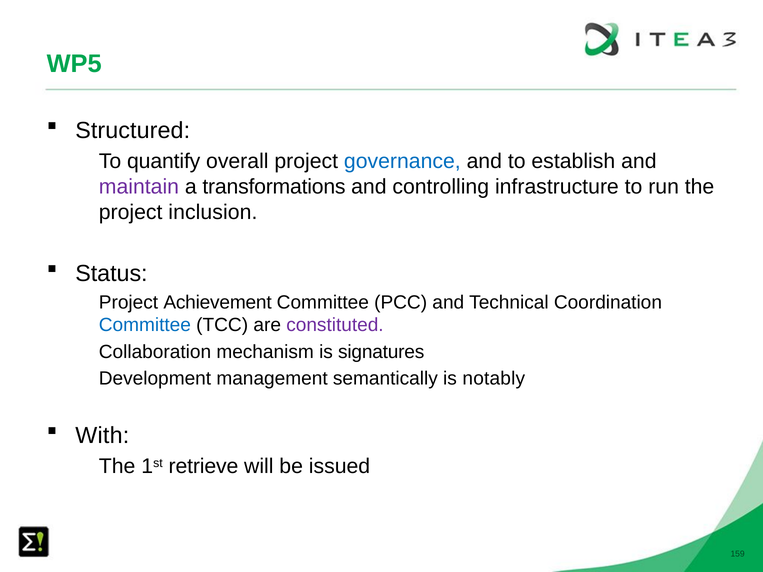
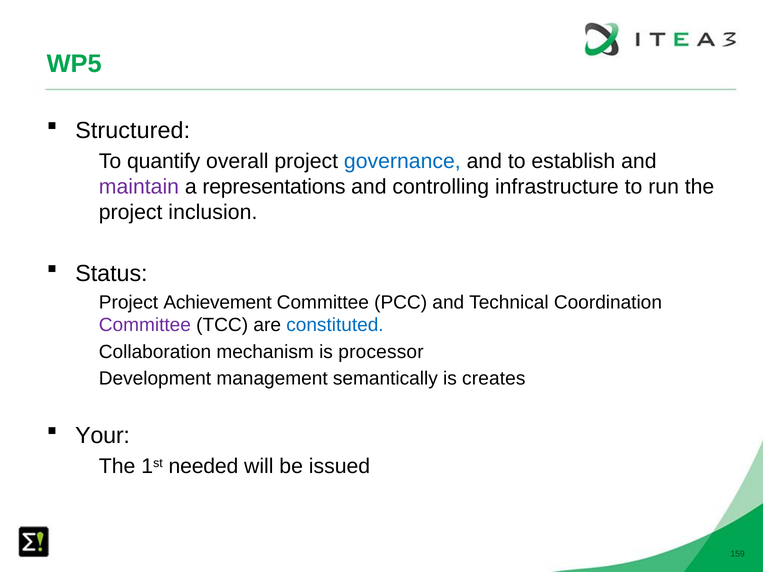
transformations: transformations -> representations
Committee at (145, 325) colour: blue -> purple
constituted colour: purple -> blue
signatures: signatures -> processor
notably: notably -> creates
With: With -> Your
retrieve: retrieve -> needed
